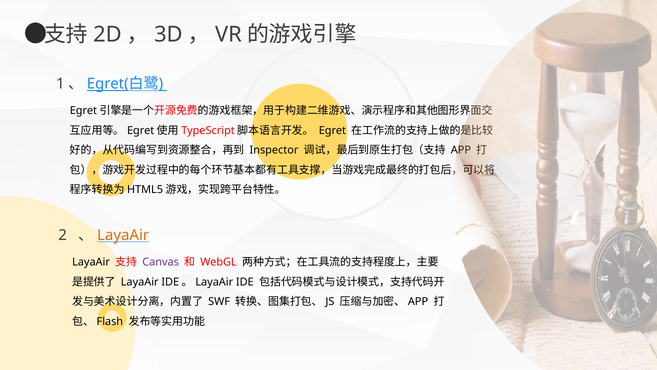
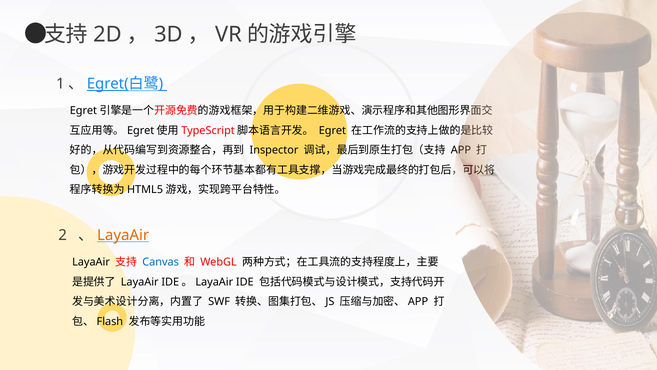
Canvas colour: purple -> blue
